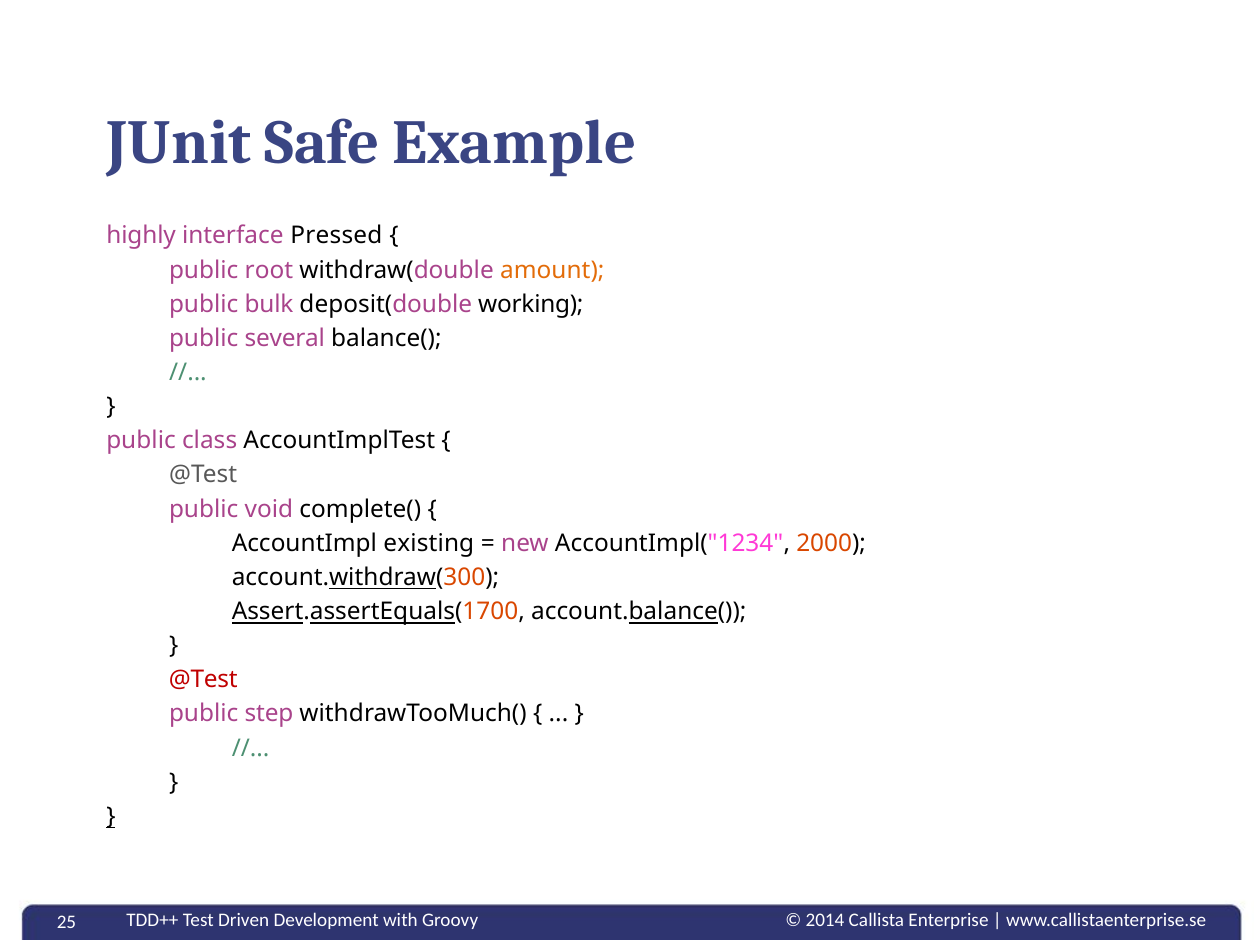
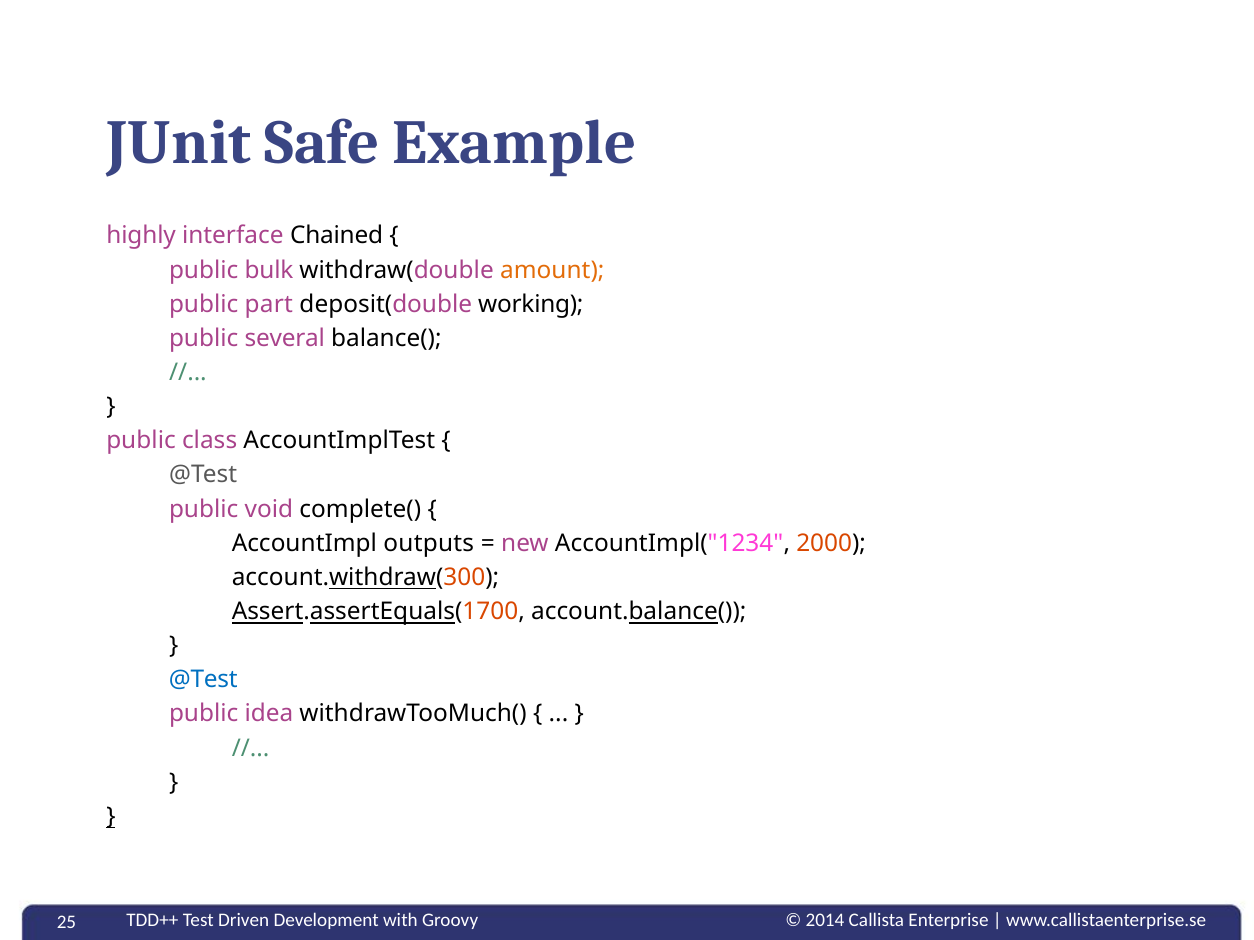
Pressed: Pressed -> Chained
root: root -> bulk
bulk: bulk -> part
existing: existing -> outputs
@Test at (203, 680) colour: red -> blue
step: step -> idea
